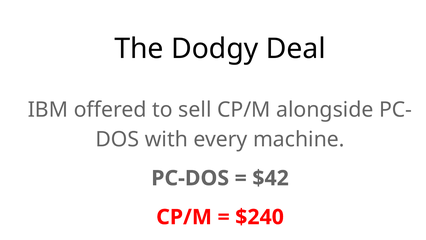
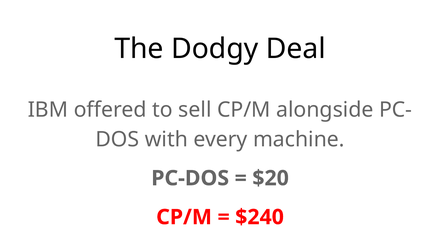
$42: $42 -> $20
